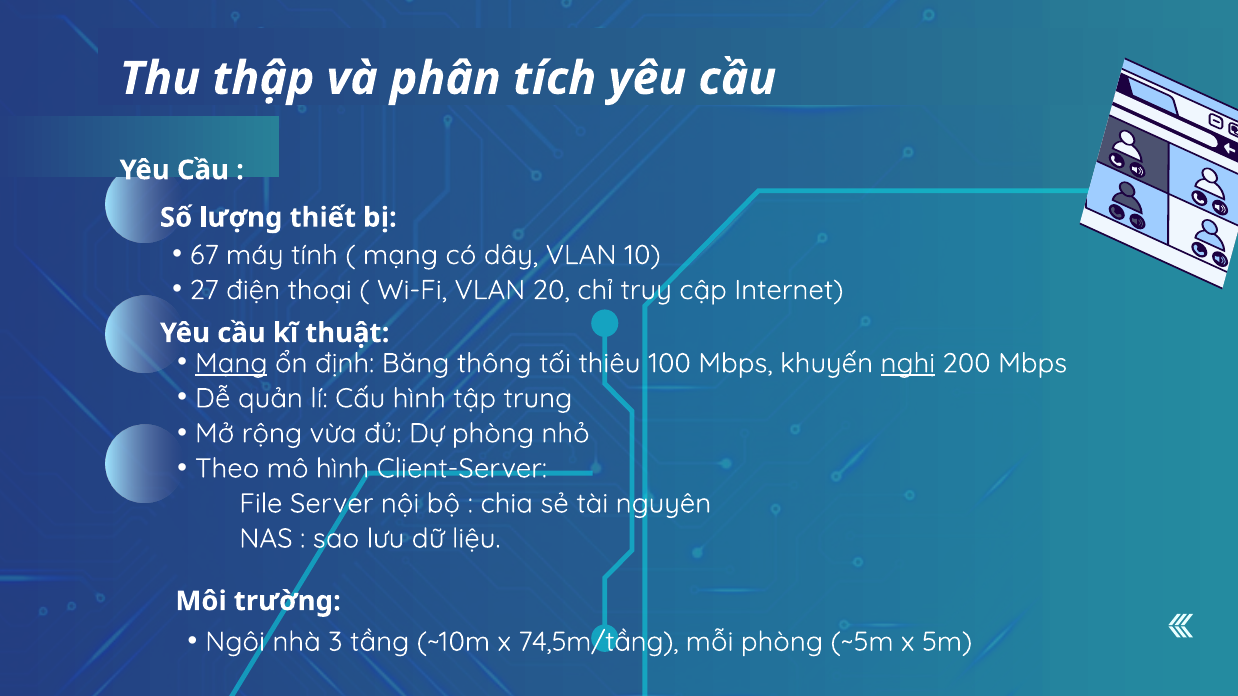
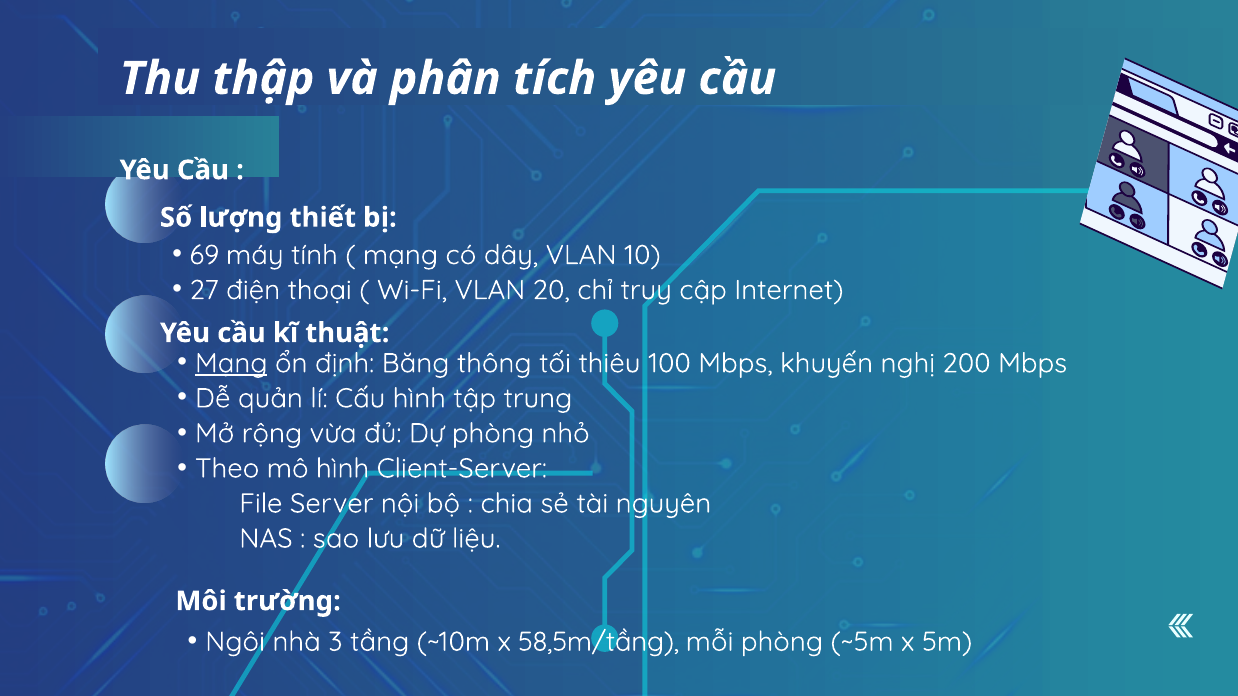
67: 67 -> 69
nghị underline: present -> none
74,5m/tầng: 74,5m/tầng -> 58,5m/tầng
